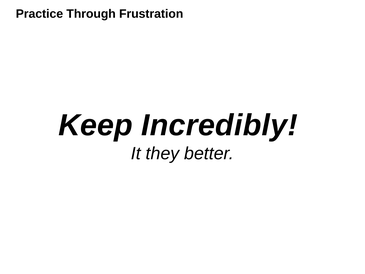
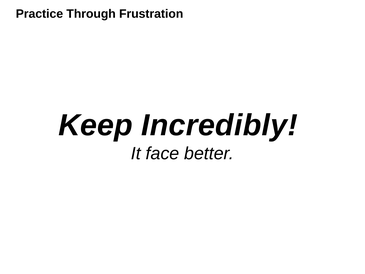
they: they -> face
